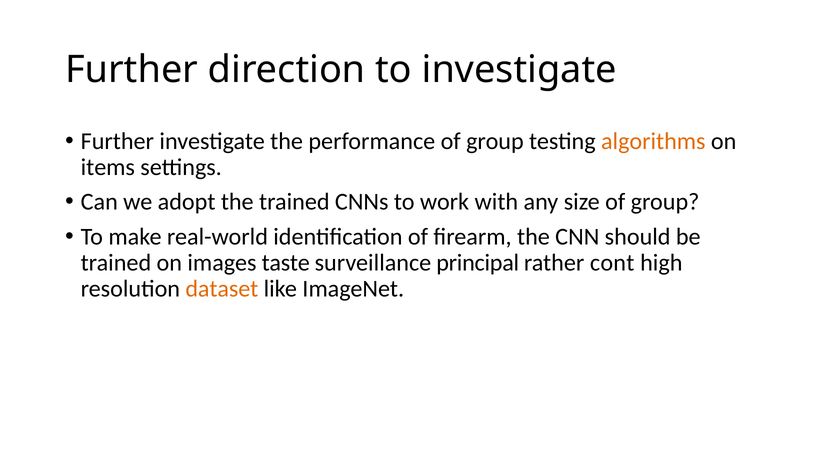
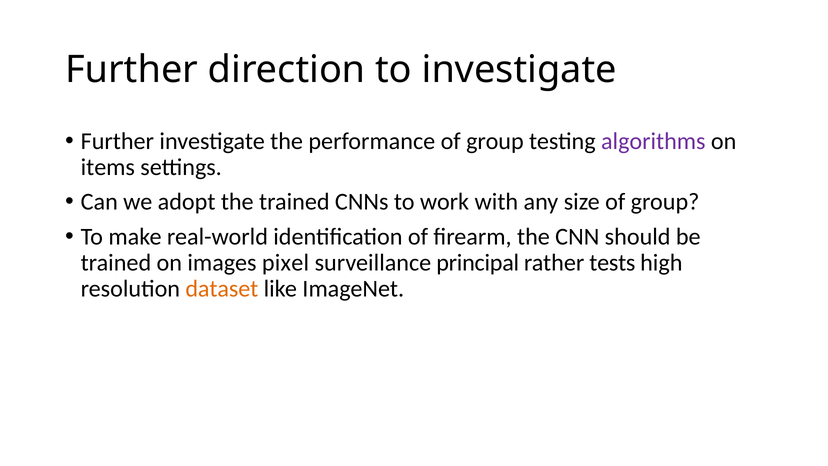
algorithms colour: orange -> purple
taste: taste -> pixel
cont: cont -> tests
